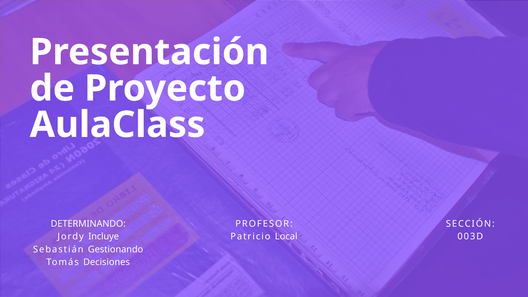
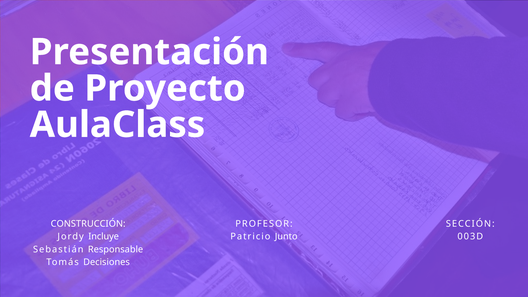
DETERMINANDO: DETERMINANDO -> CONSTRUCCIÓN
Local: Local -> Junto
Gestionando: Gestionando -> Responsable
